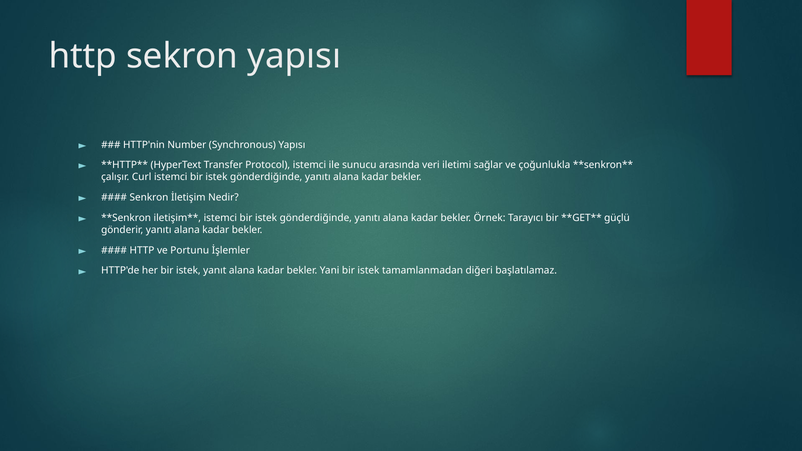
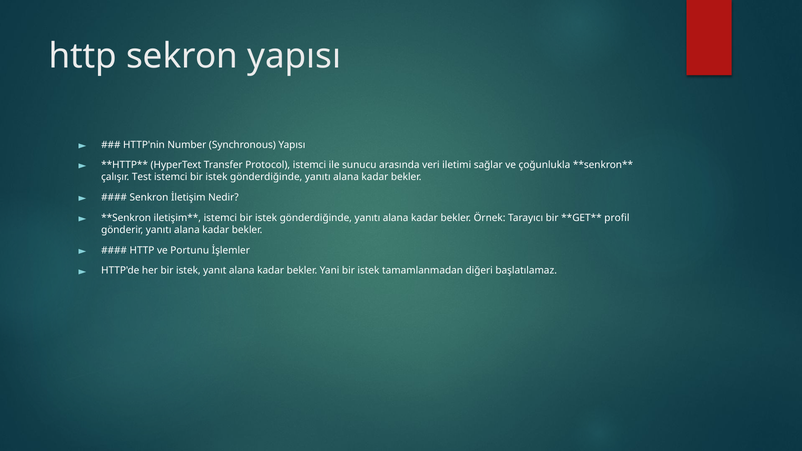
Curl: Curl -> Test
güçlü: güçlü -> profil
